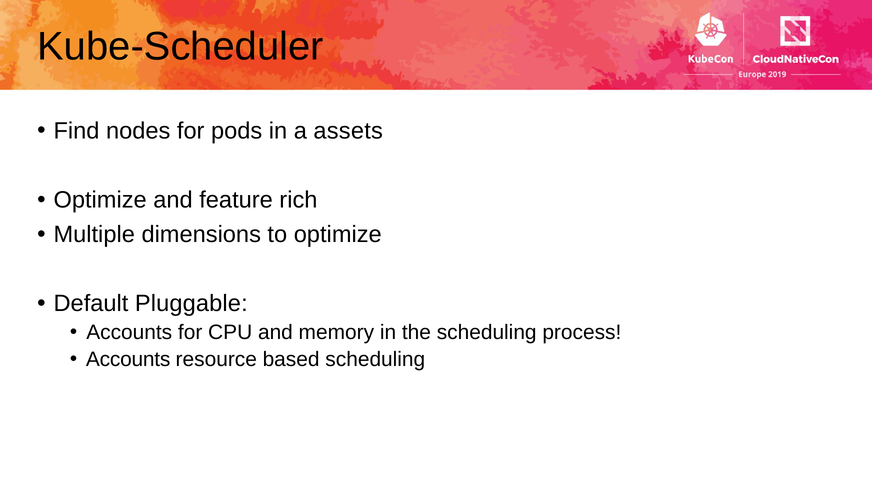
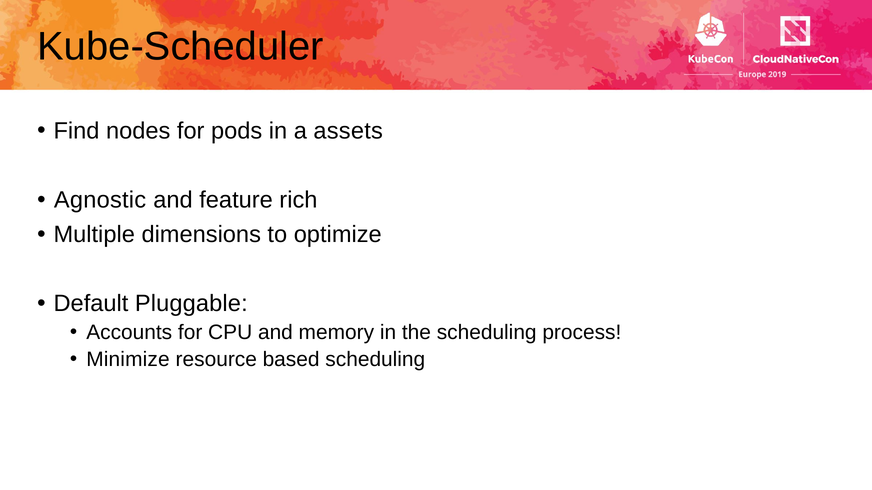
Optimize at (100, 200): Optimize -> Agnostic
Accounts at (128, 360): Accounts -> Minimize
